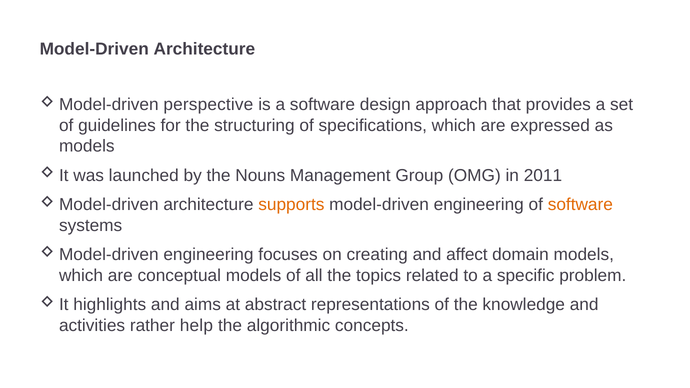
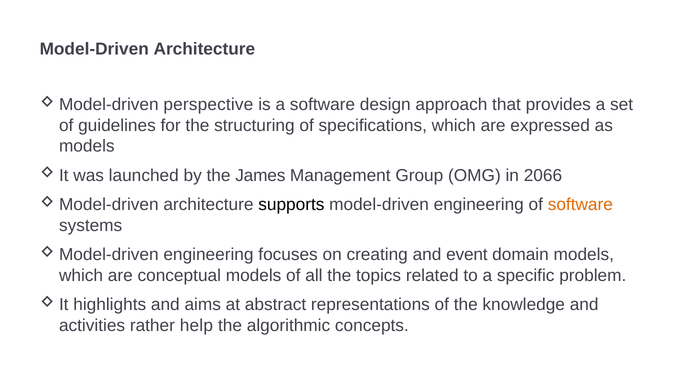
Nouns: Nouns -> James
2011: 2011 -> 2066
supports colour: orange -> black
affect: affect -> event
